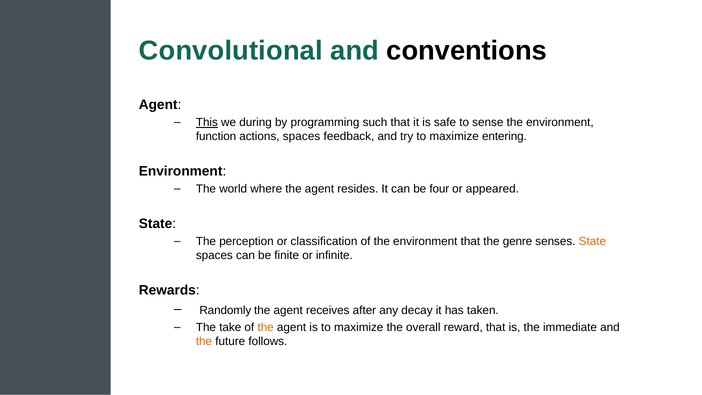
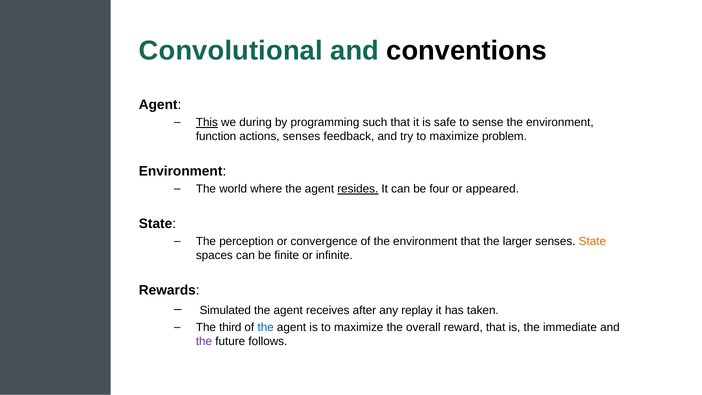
actions spaces: spaces -> senses
entering: entering -> problem
resides underline: none -> present
classification: classification -> convergence
genre: genre -> larger
Randomly: Randomly -> Simulated
decay: decay -> replay
take: take -> third
the at (266, 327) colour: orange -> blue
the at (204, 341) colour: orange -> purple
